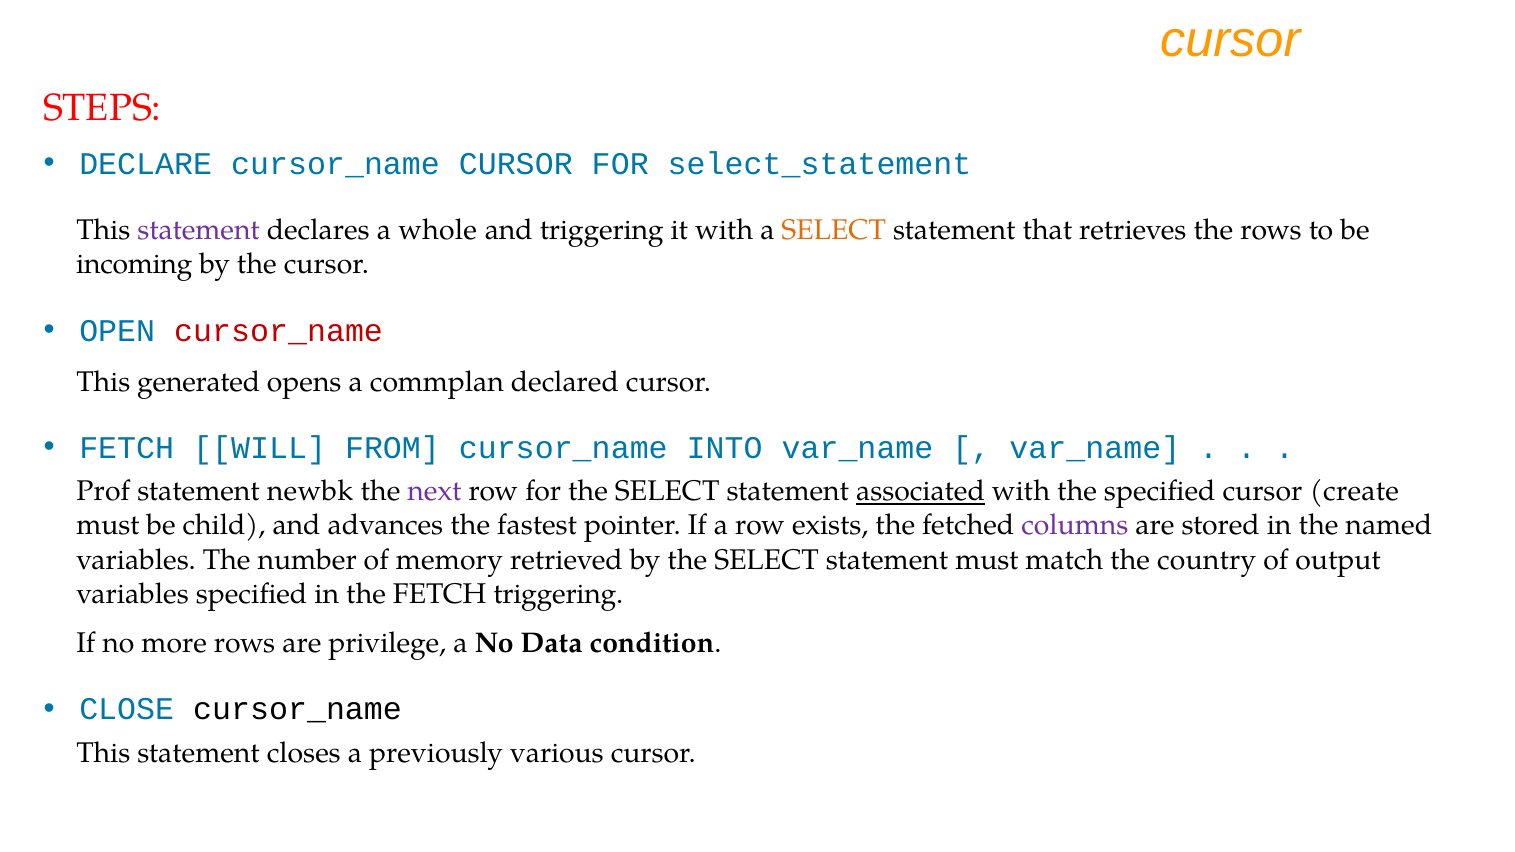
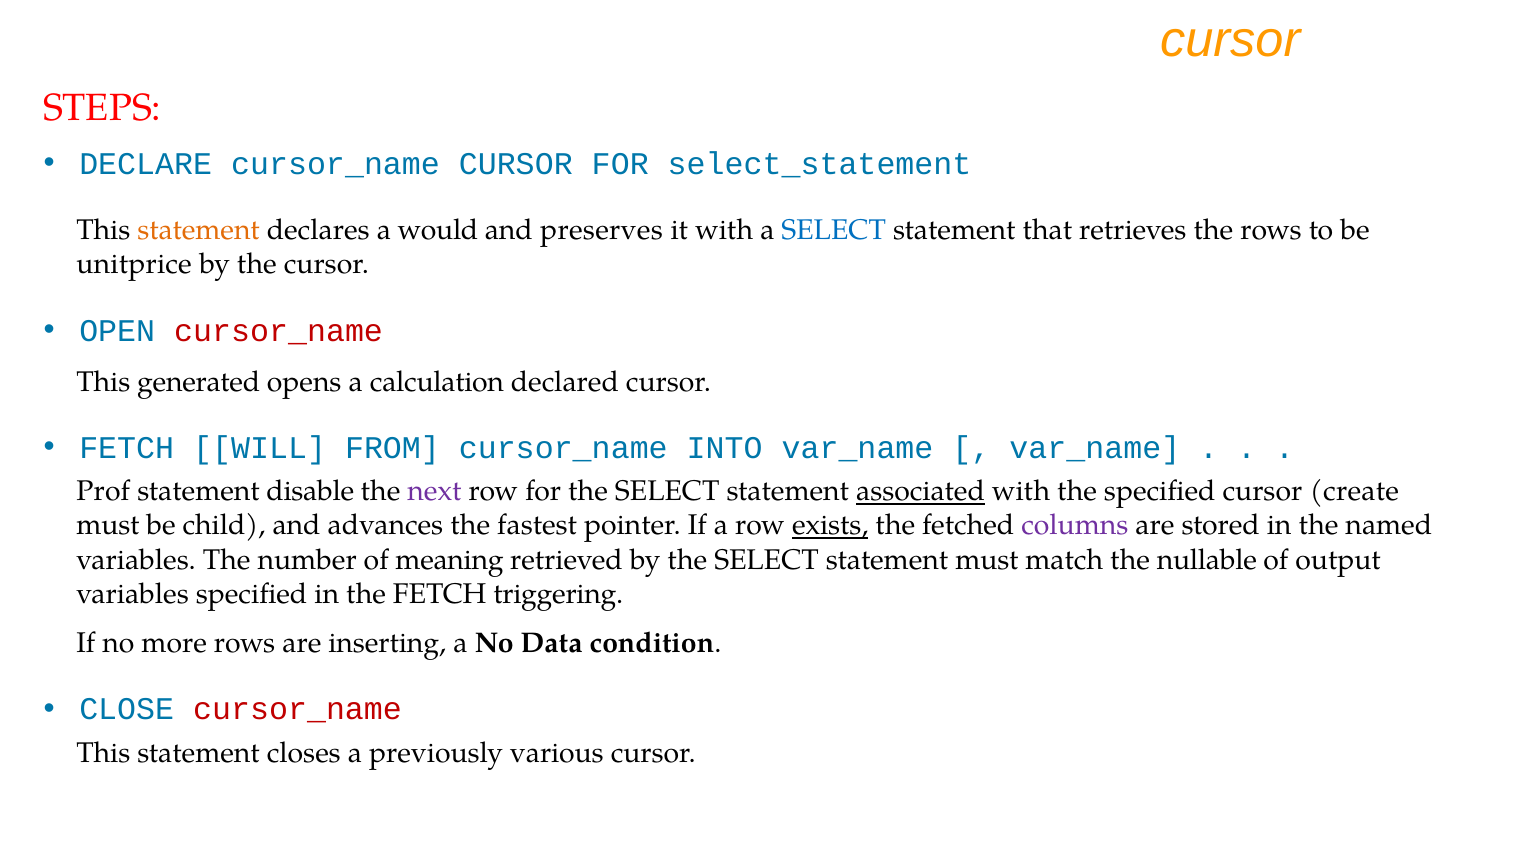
statement at (199, 230) colour: purple -> orange
whole: whole -> would
and triggering: triggering -> preserves
SELECT at (834, 230) colour: orange -> blue
incoming: incoming -> unitprice
commplan: commplan -> calculation
newbk: newbk -> disable
exists underline: none -> present
memory: memory -> meaning
country: country -> nullable
privilege: privilege -> inserting
cursor_name at (298, 710) colour: black -> red
